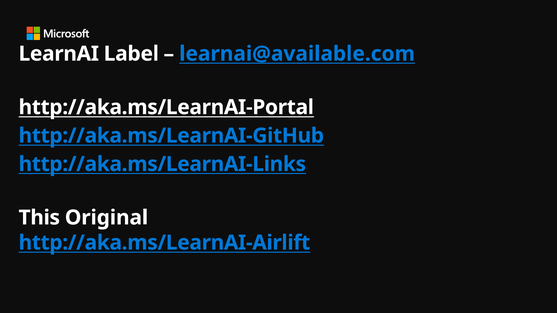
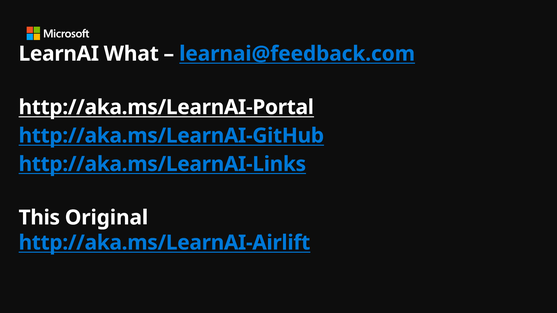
Label: Label -> What
learnai@available.com: learnai@available.com -> learnai@feedback.com
